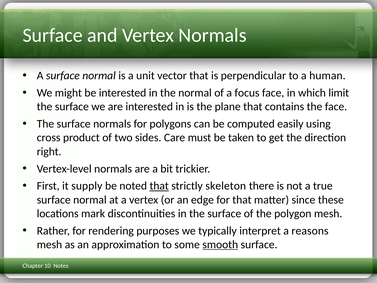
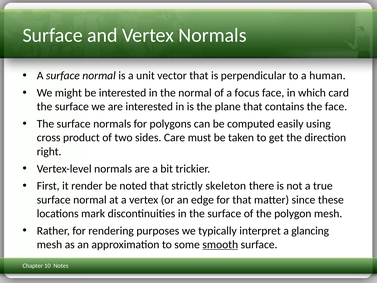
limit: limit -> card
supply: supply -> render
that at (159, 186) underline: present -> none
reasons: reasons -> glancing
